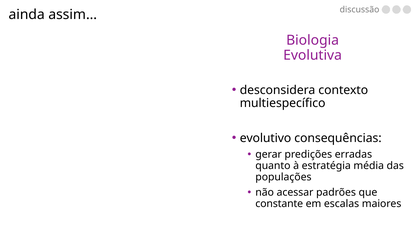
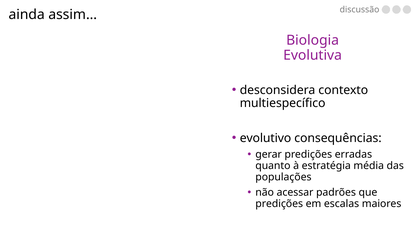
constante at (279, 204): constante -> predições
